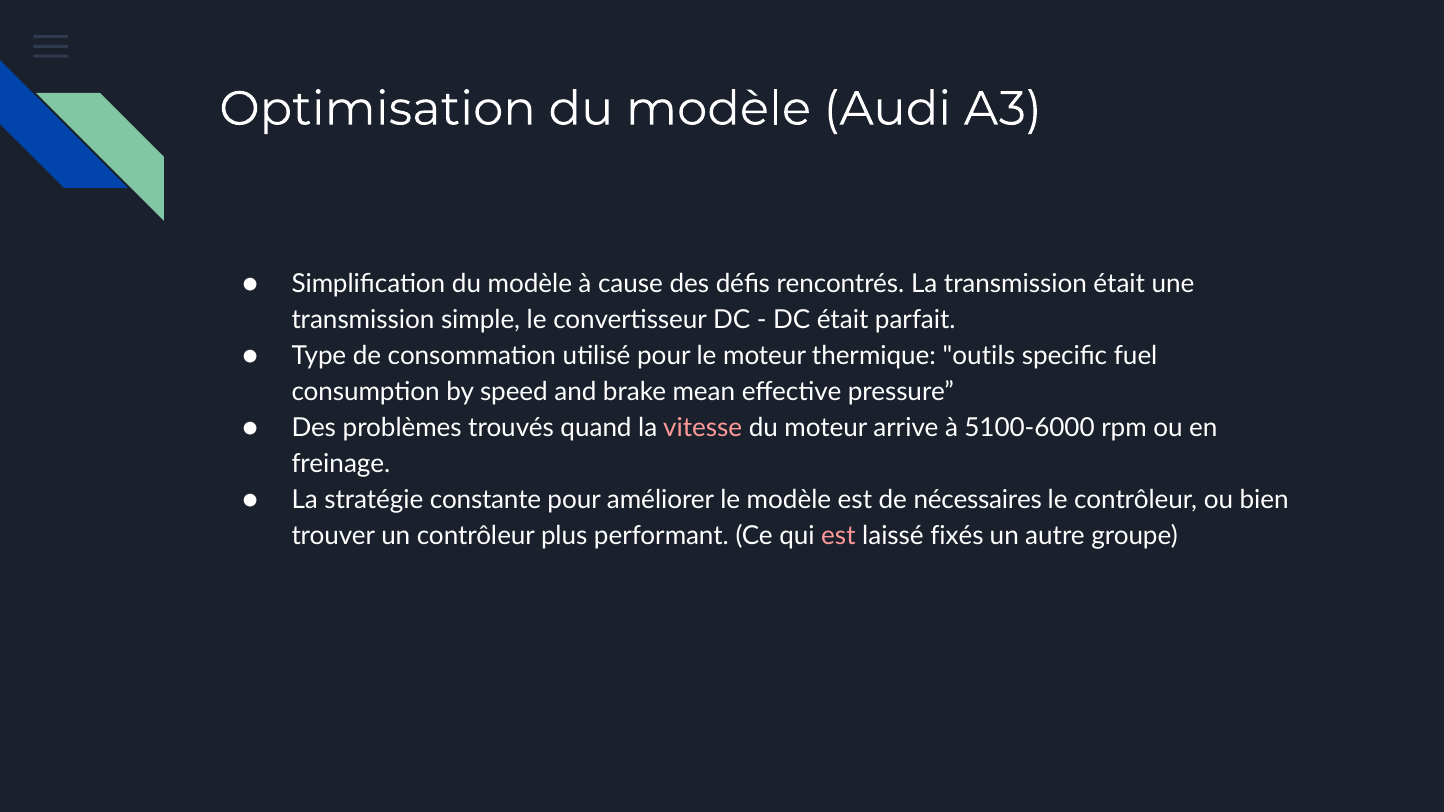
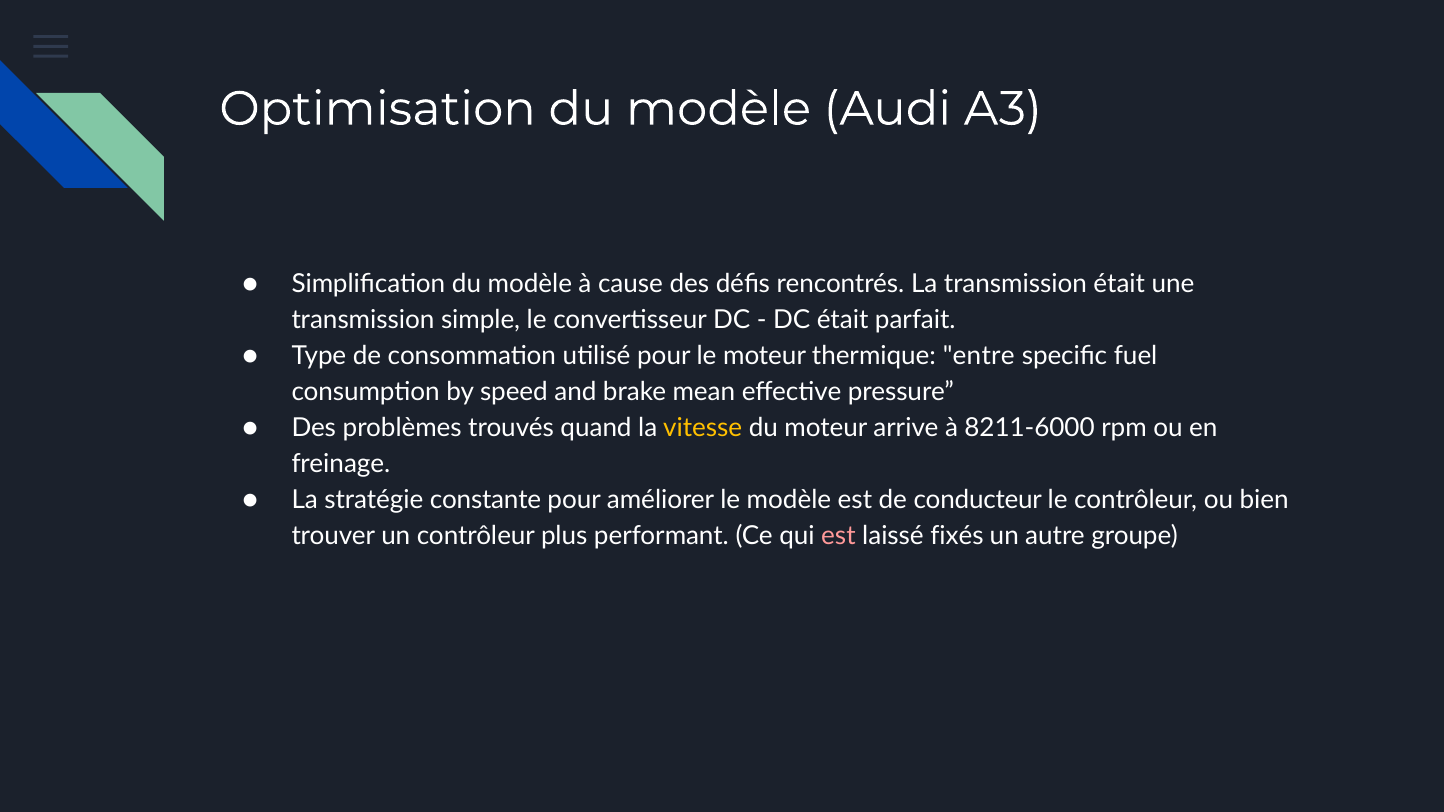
outils: outils -> entre
vitesse colour: pink -> yellow
5100-6000: 5100-6000 -> 8211-6000
nécessaires: nécessaires -> conducteur
